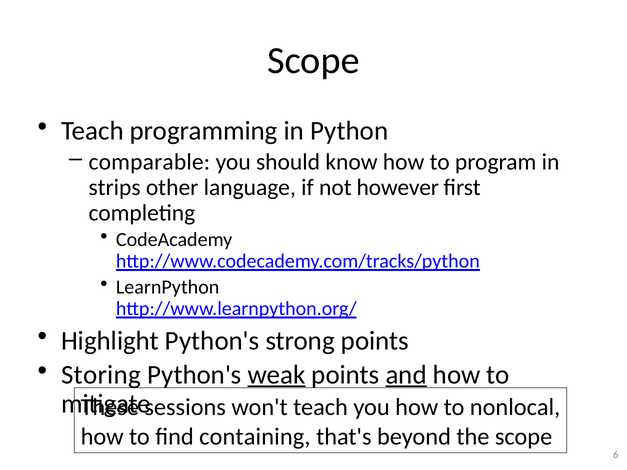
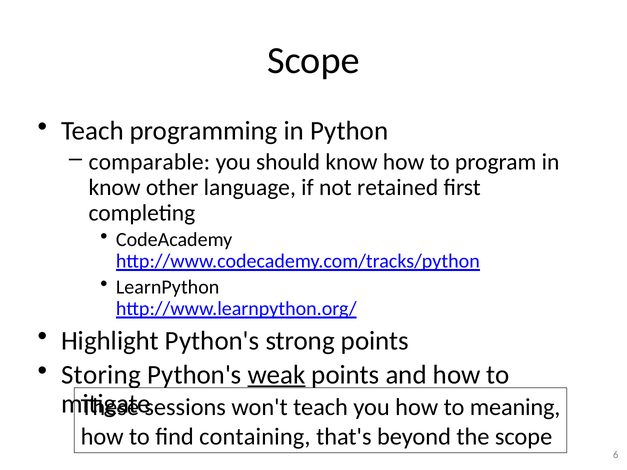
strips at (115, 188): strips -> know
however: however -> retained
and underline: present -> none
nonlocal: nonlocal -> meaning
